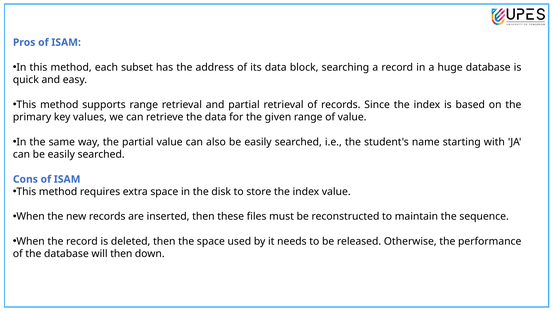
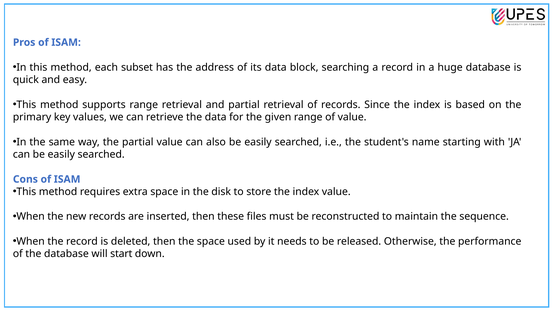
will then: then -> start
